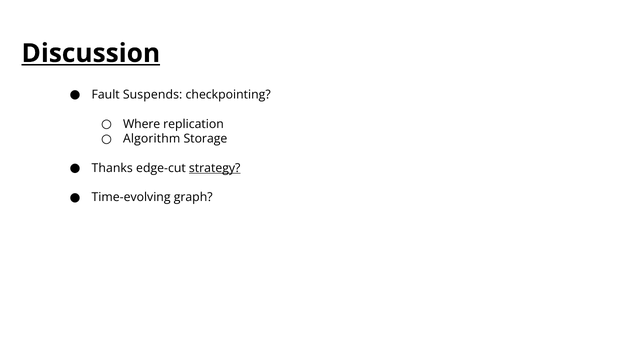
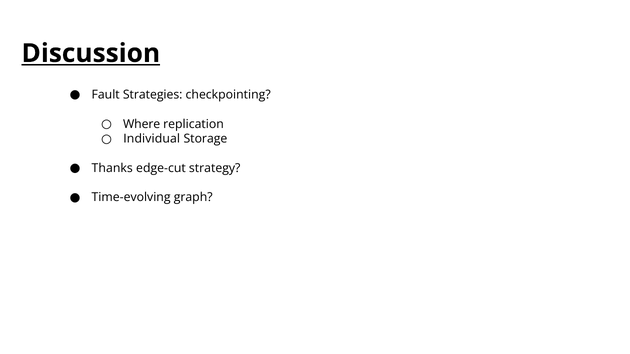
Suspends: Suspends -> Strategies
Algorithm: Algorithm -> Individual
strategy underline: present -> none
